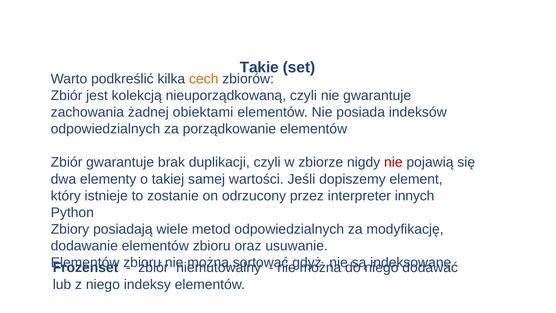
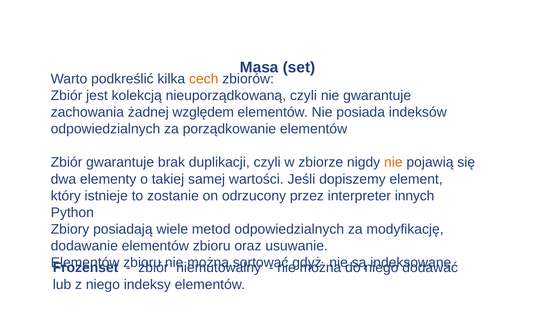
Takie: Takie -> Masa
obiektami: obiektami -> względem
nie at (393, 162) colour: red -> orange
